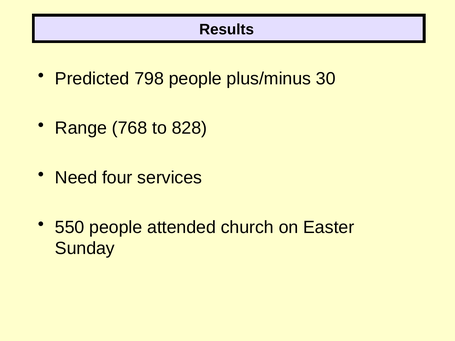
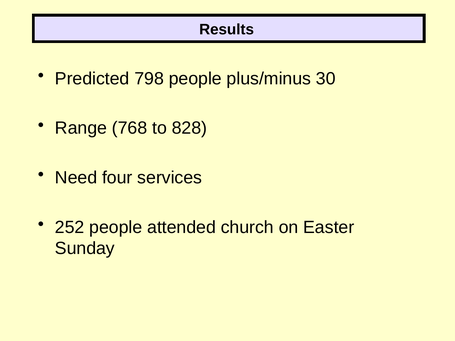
550: 550 -> 252
